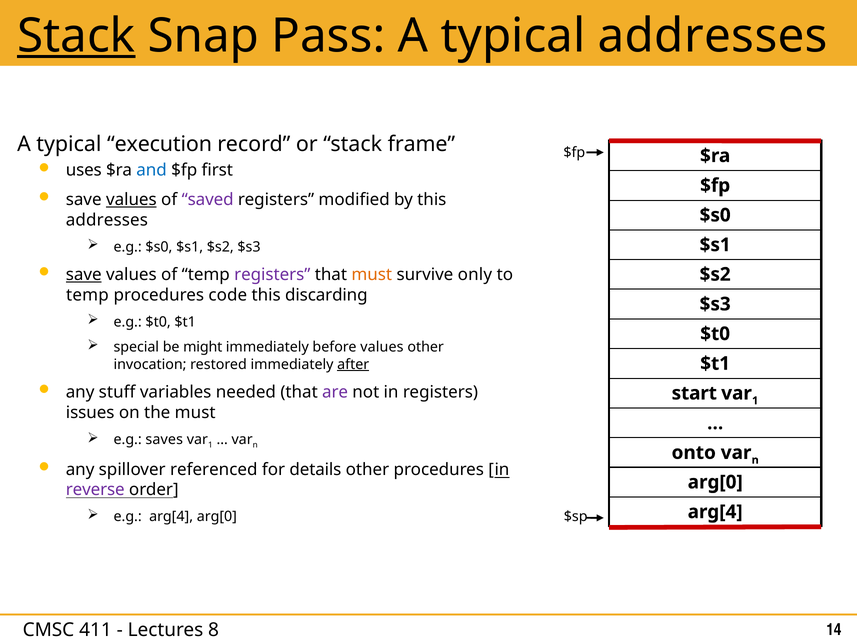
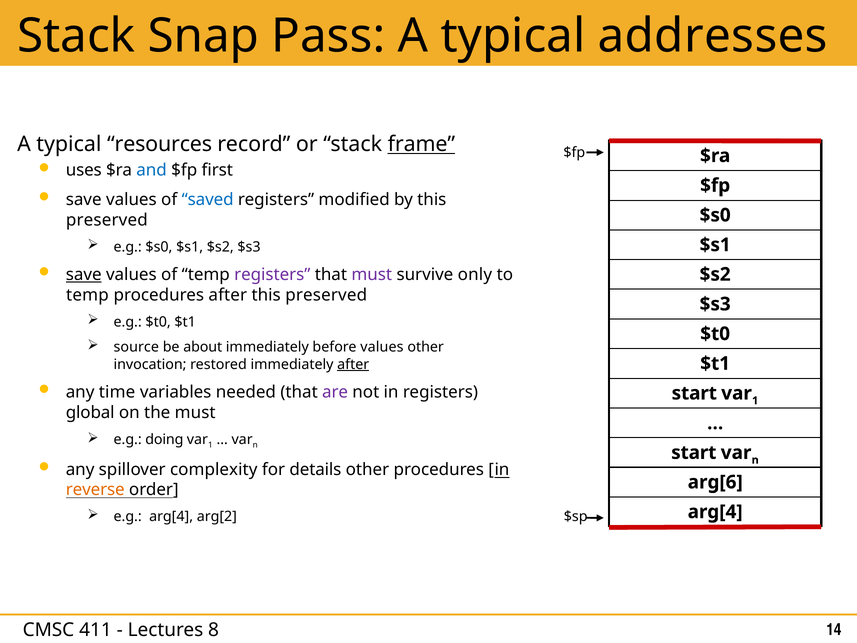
Stack at (76, 36) underline: present -> none
execution: execution -> resources
frame underline: none -> present
values at (131, 199) underline: present -> none
saved colour: purple -> blue
addresses at (107, 220): addresses -> preserved
must at (372, 274) colour: orange -> purple
procedures code: code -> after
discarding at (326, 295): discarding -> preserved
special: special -> source
might: might -> about
stuff: stuff -> time
issues: issues -> global
saves: saves -> doing
onto at (694, 452): onto -> start
referenced: referenced -> complexity
arg[0 at (715, 482): arg[0 -> arg[6
reverse colour: purple -> orange
arg[4 arg[0: arg[0 -> arg[2
